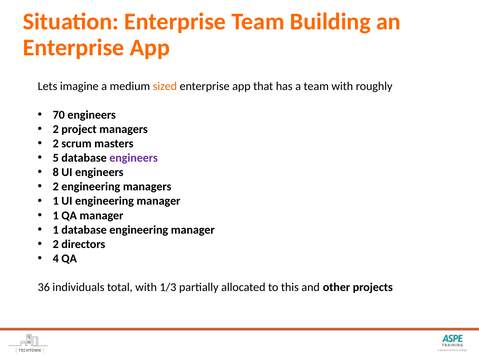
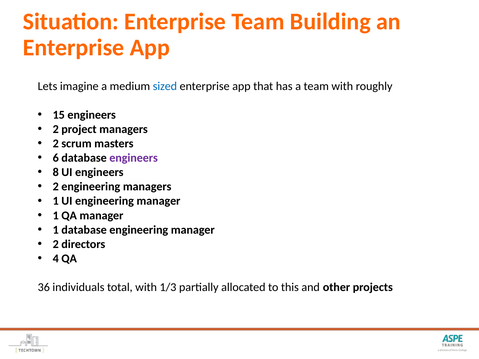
sized colour: orange -> blue
70: 70 -> 15
5: 5 -> 6
